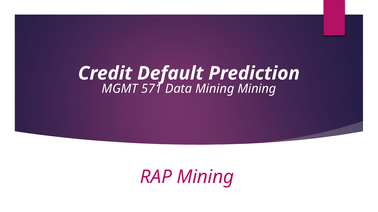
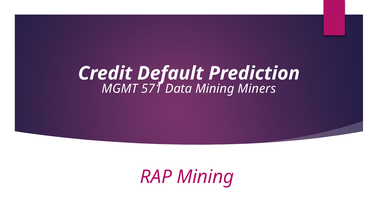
Mining Mining: Mining -> Miners
